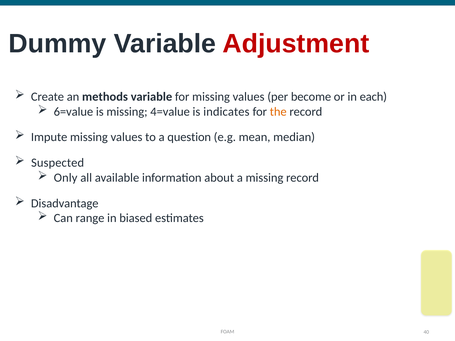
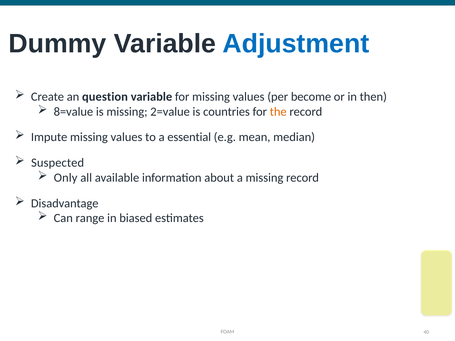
Adjustment colour: red -> blue
methods: methods -> question
each: each -> then
6=value: 6=value -> 8=value
4=value: 4=value -> 2=value
indicates: indicates -> countries
question: question -> essential
